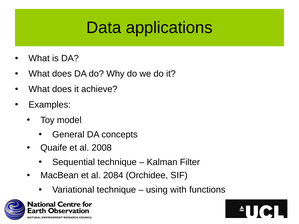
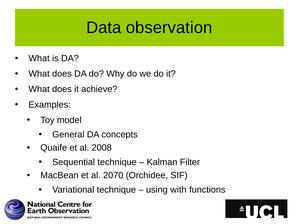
applications: applications -> observation
2084: 2084 -> 2070
